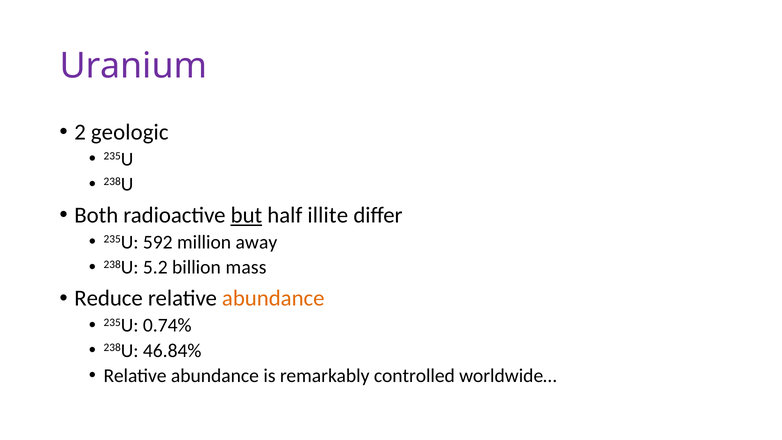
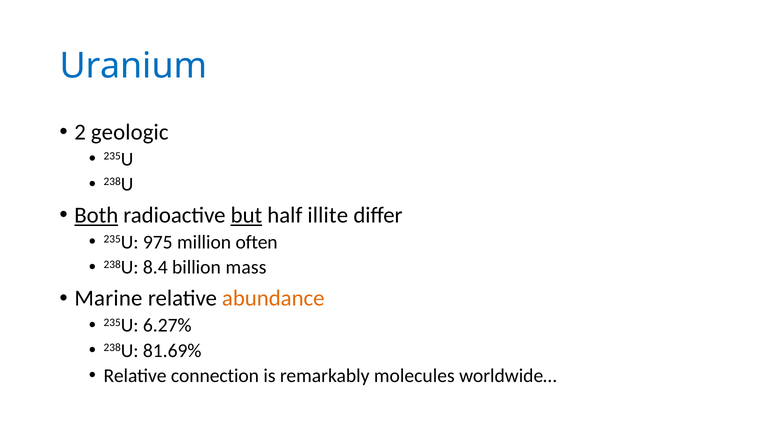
Uranium colour: purple -> blue
Both underline: none -> present
592: 592 -> 975
away: away -> often
5.2: 5.2 -> 8.4
Reduce: Reduce -> Marine
0.74%: 0.74% -> 6.27%
46.84%: 46.84% -> 81.69%
abundance at (215, 376): abundance -> connection
controlled: controlled -> molecules
